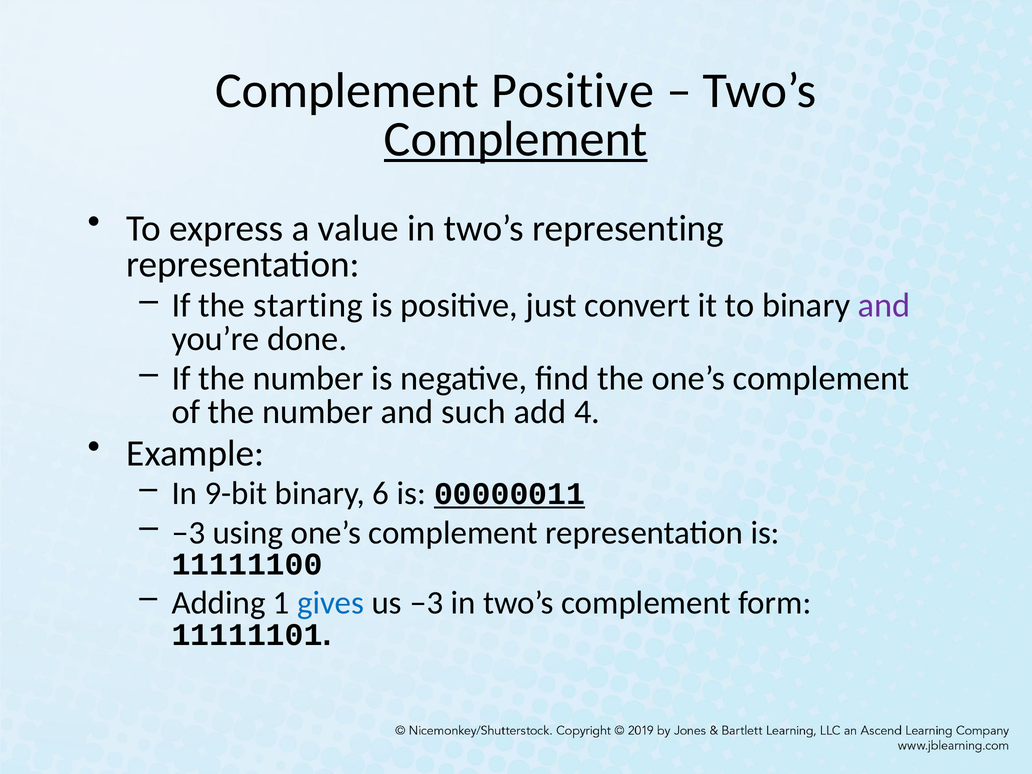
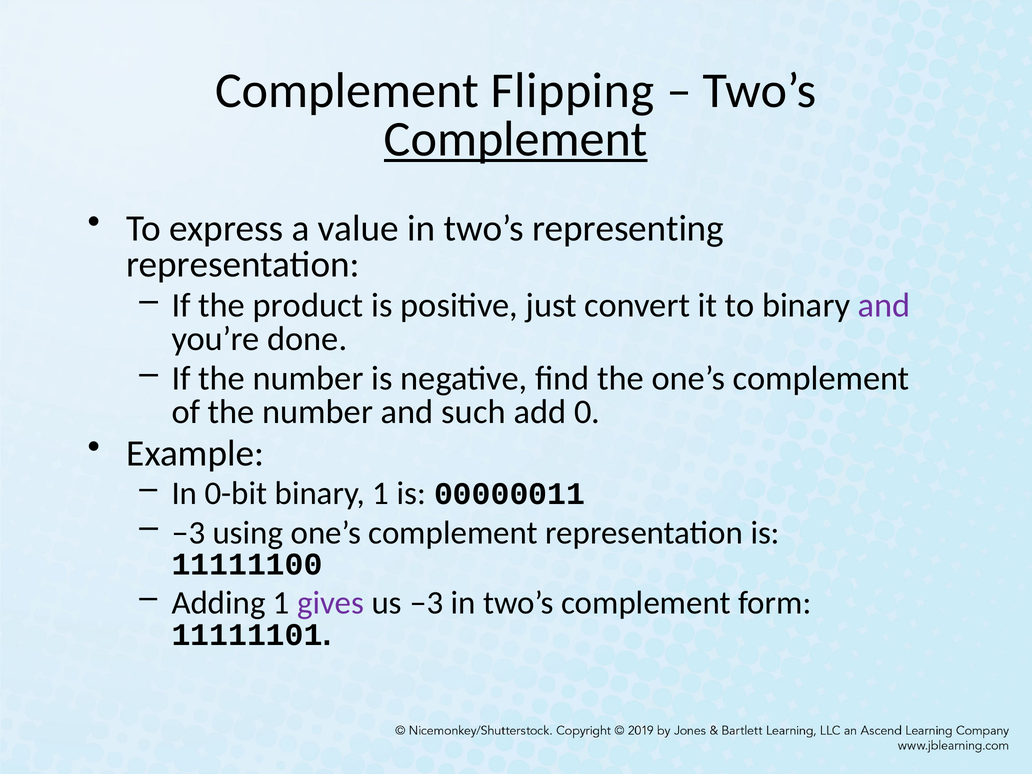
Complement Positive: Positive -> Flipping
starting: starting -> product
4: 4 -> 0
9-bit: 9-bit -> 0-bit
binary 6: 6 -> 1
00000011 underline: present -> none
gives colour: blue -> purple
